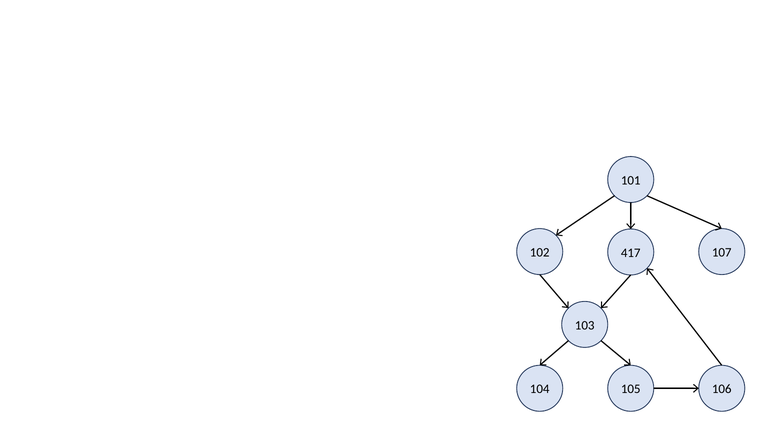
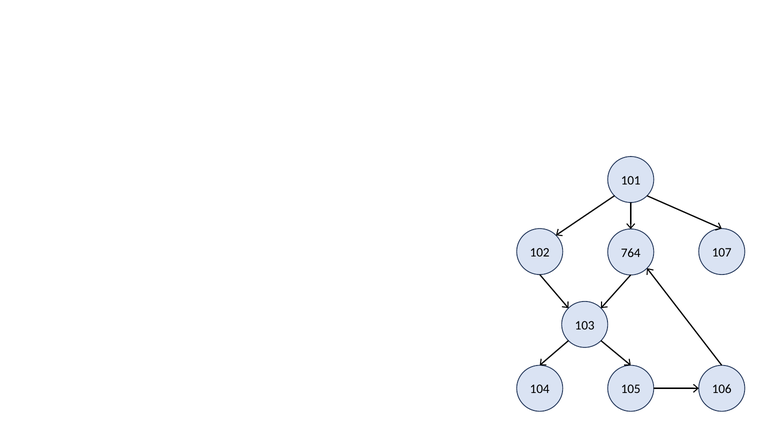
417: 417 -> 764
